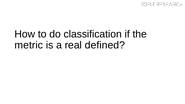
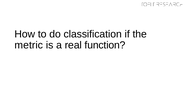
defined: defined -> function
